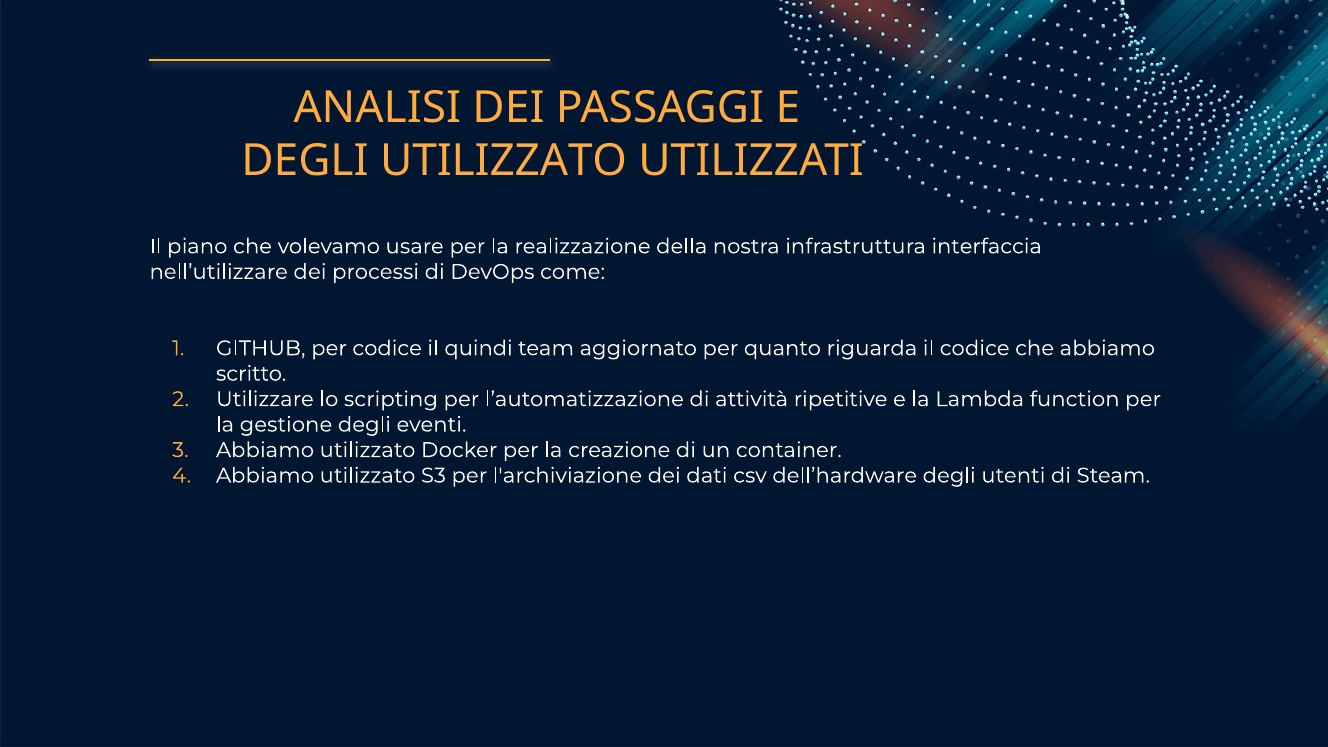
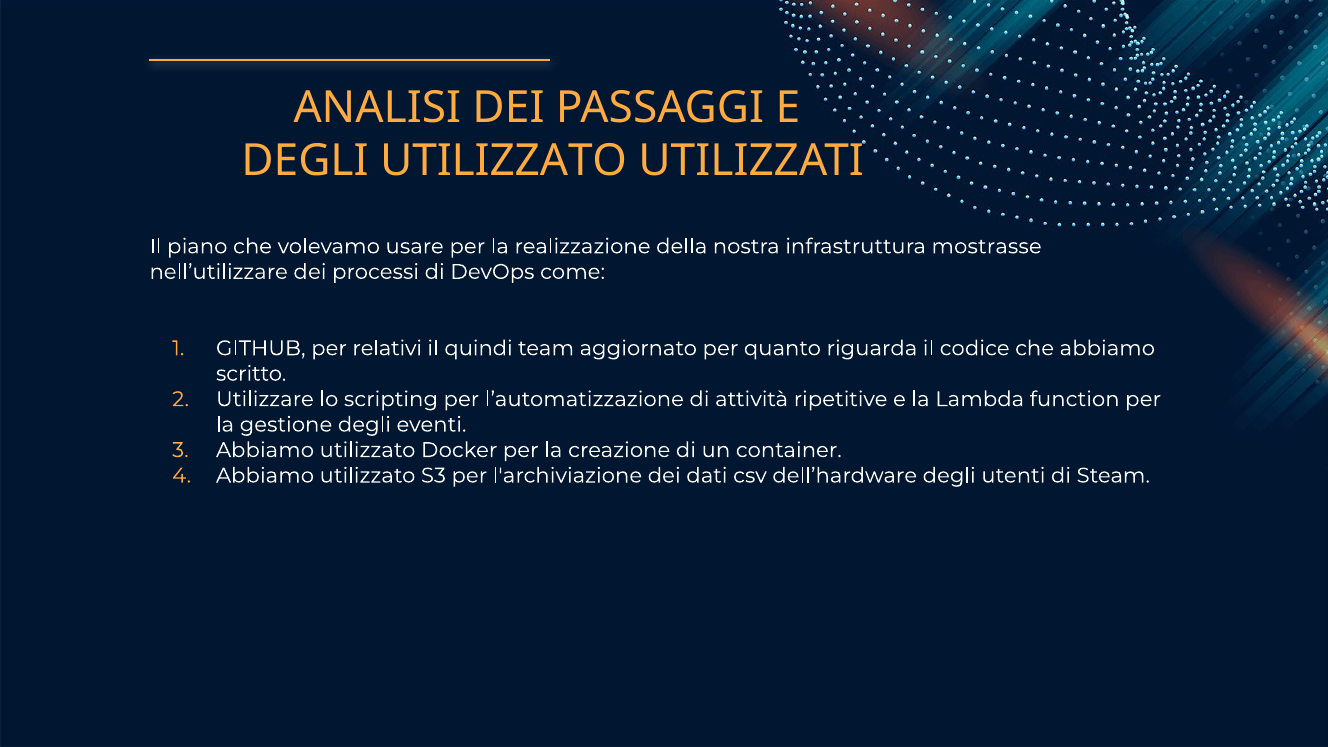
interfaccia: interfaccia -> mostrasse
per codice: codice -> relativi
